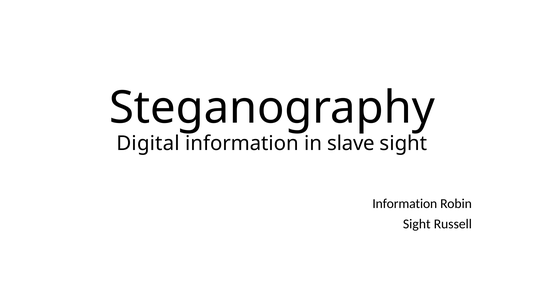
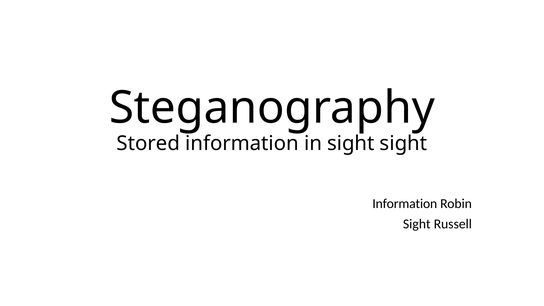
Digital: Digital -> Stored
in slave: slave -> sight
